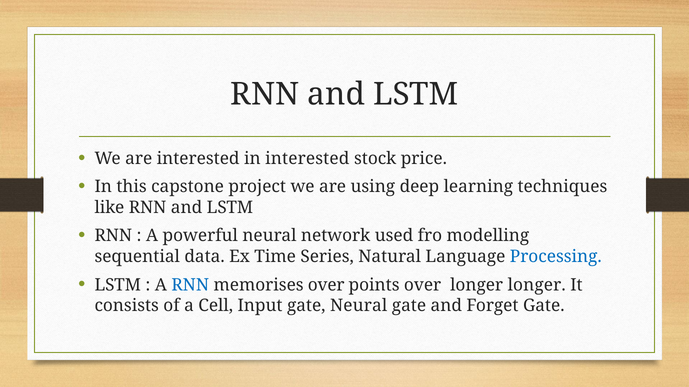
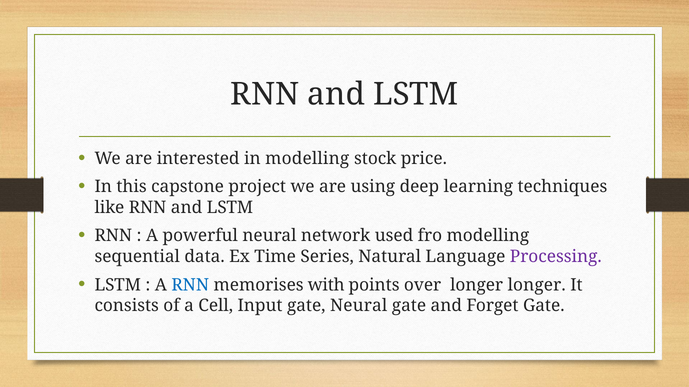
in interested: interested -> modelling
Processing colour: blue -> purple
memorises over: over -> with
